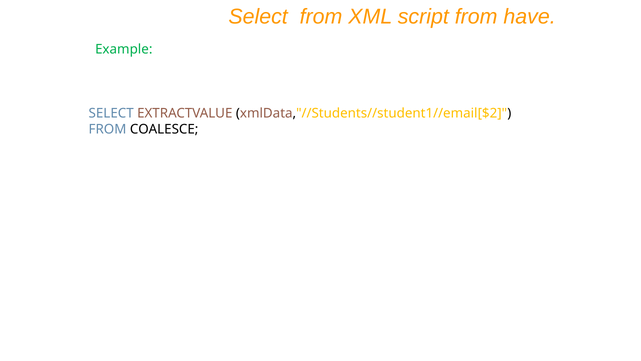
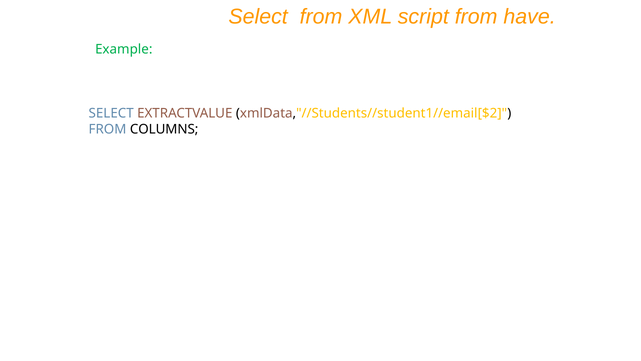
COALESCE: COALESCE -> COLUMNS
